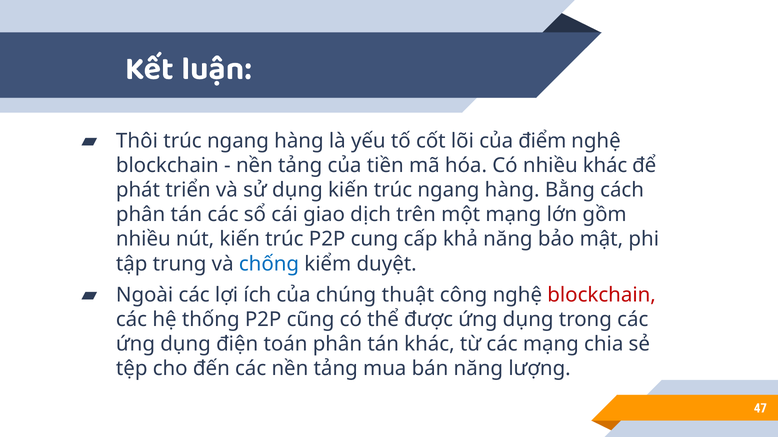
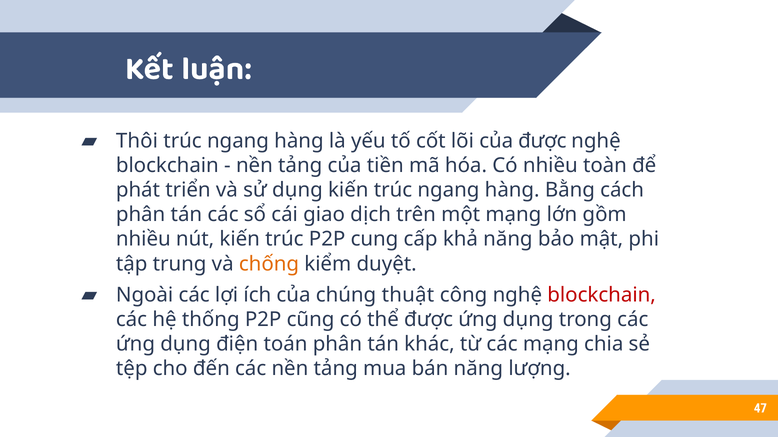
của điểm: điểm -> được
nhiều khác: khác -> toàn
chống colour: blue -> orange
